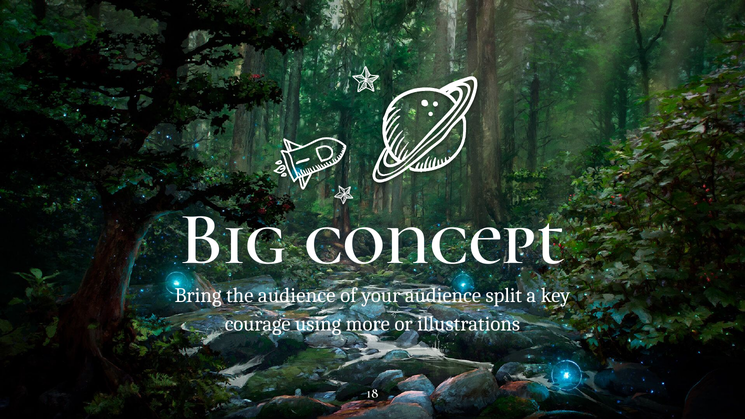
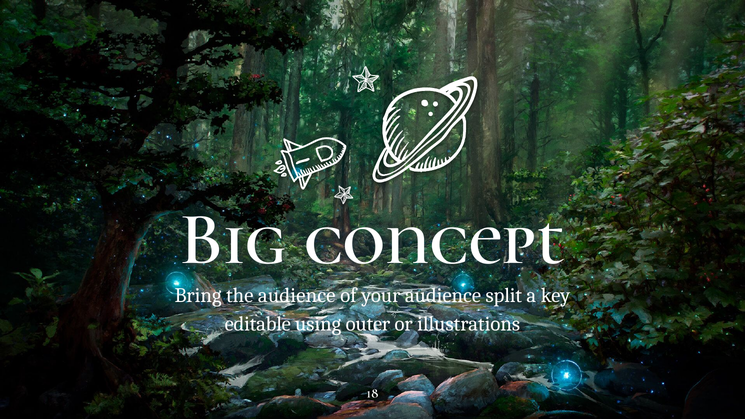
courage: courage -> editable
more: more -> outer
